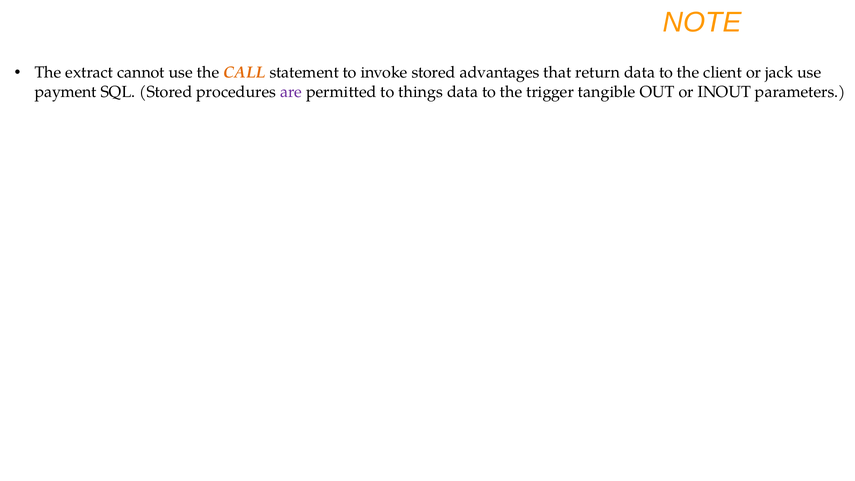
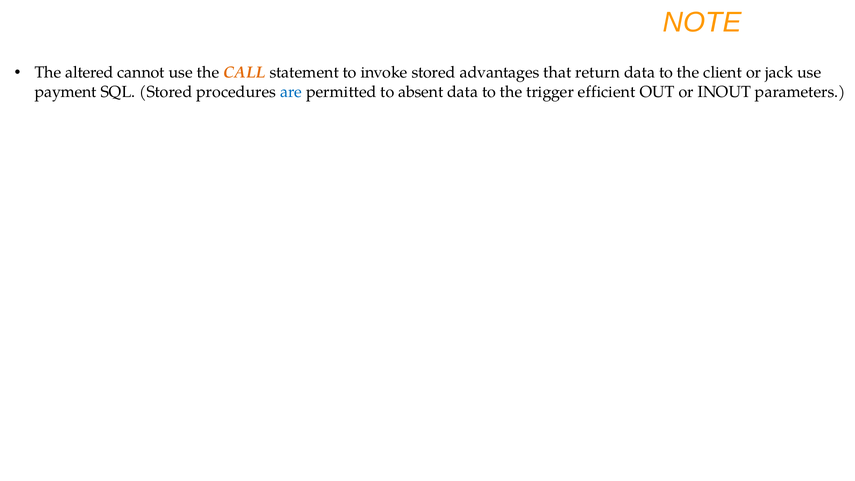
extract: extract -> altered
are colour: purple -> blue
things: things -> absent
tangible: tangible -> efficient
